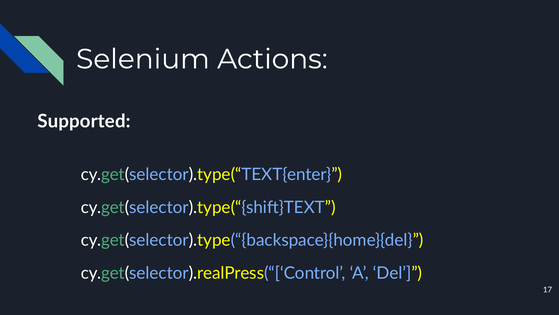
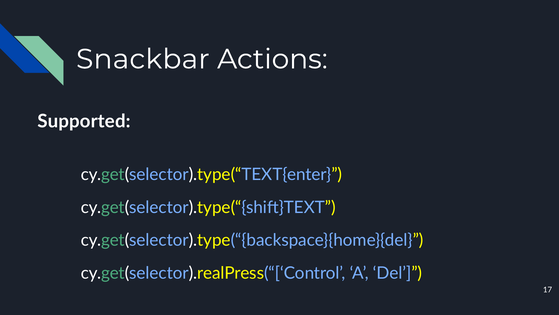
Selenium: Selenium -> Snackbar
